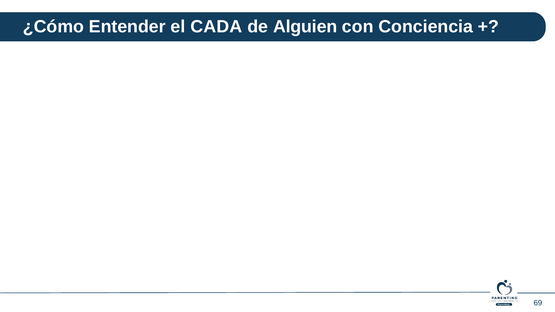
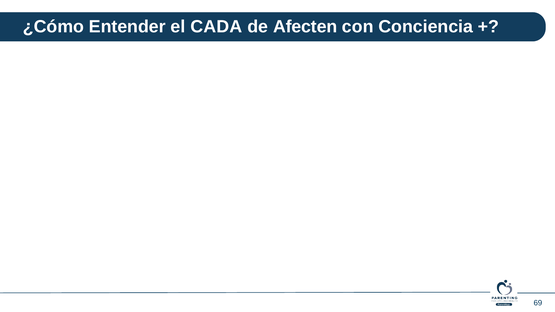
Alguien: Alguien -> Afecten
